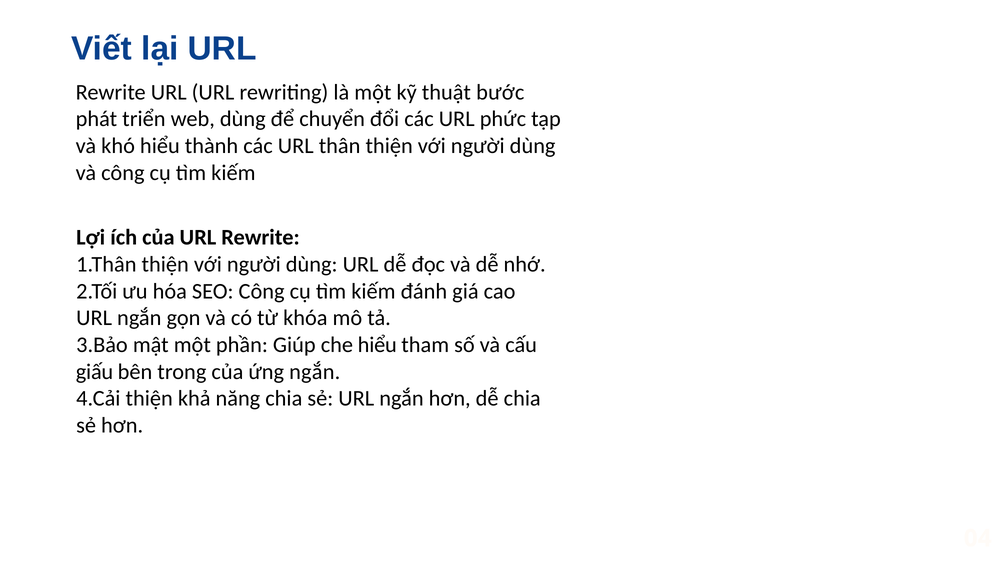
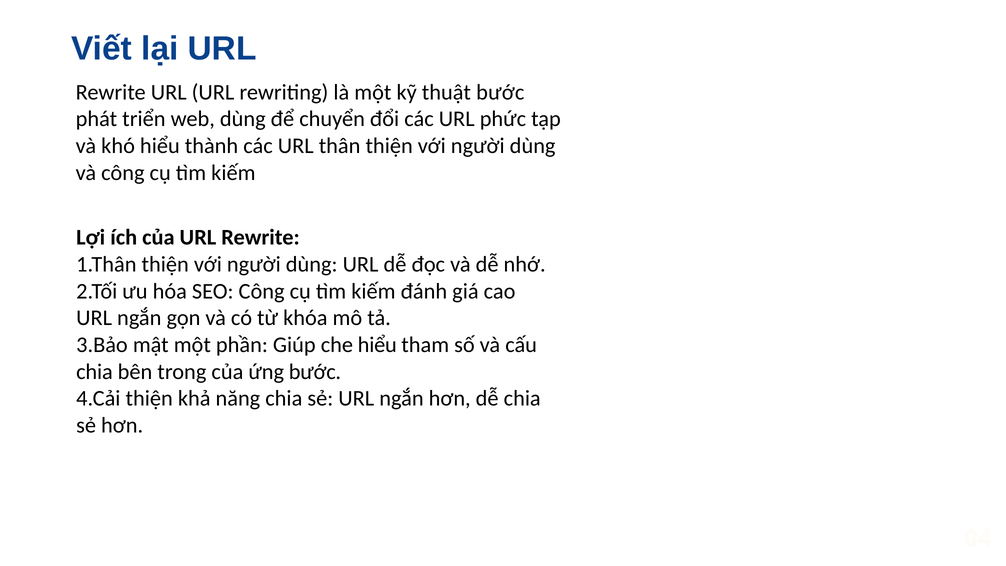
giấu at (95, 372): giấu -> chia
ứng ngắn: ngắn -> bước
